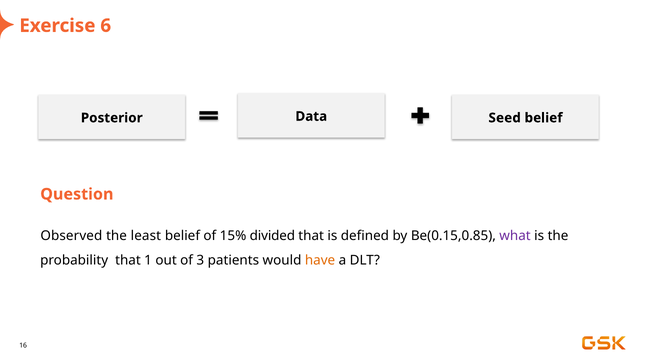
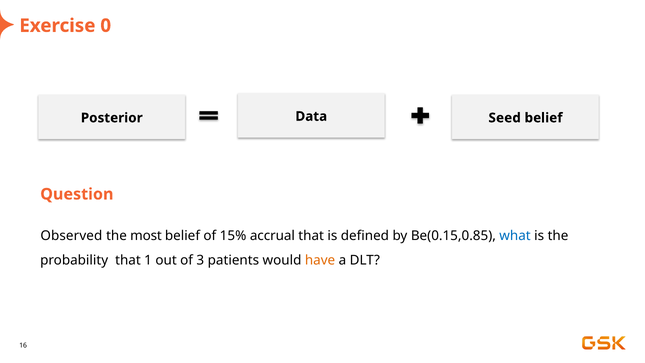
6: 6 -> 0
least: least -> most
divided: divided -> accrual
what colour: purple -> blue
